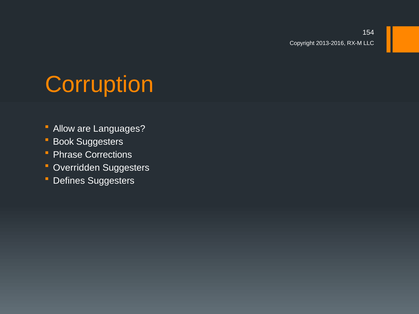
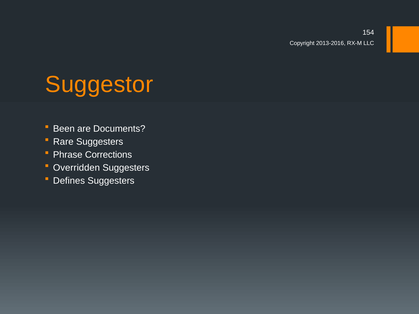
Corruption: Corruption -> Suggestor
Allow: Allow -> Been
Languages: Languages -> Documents
Book: Book -> Rare
